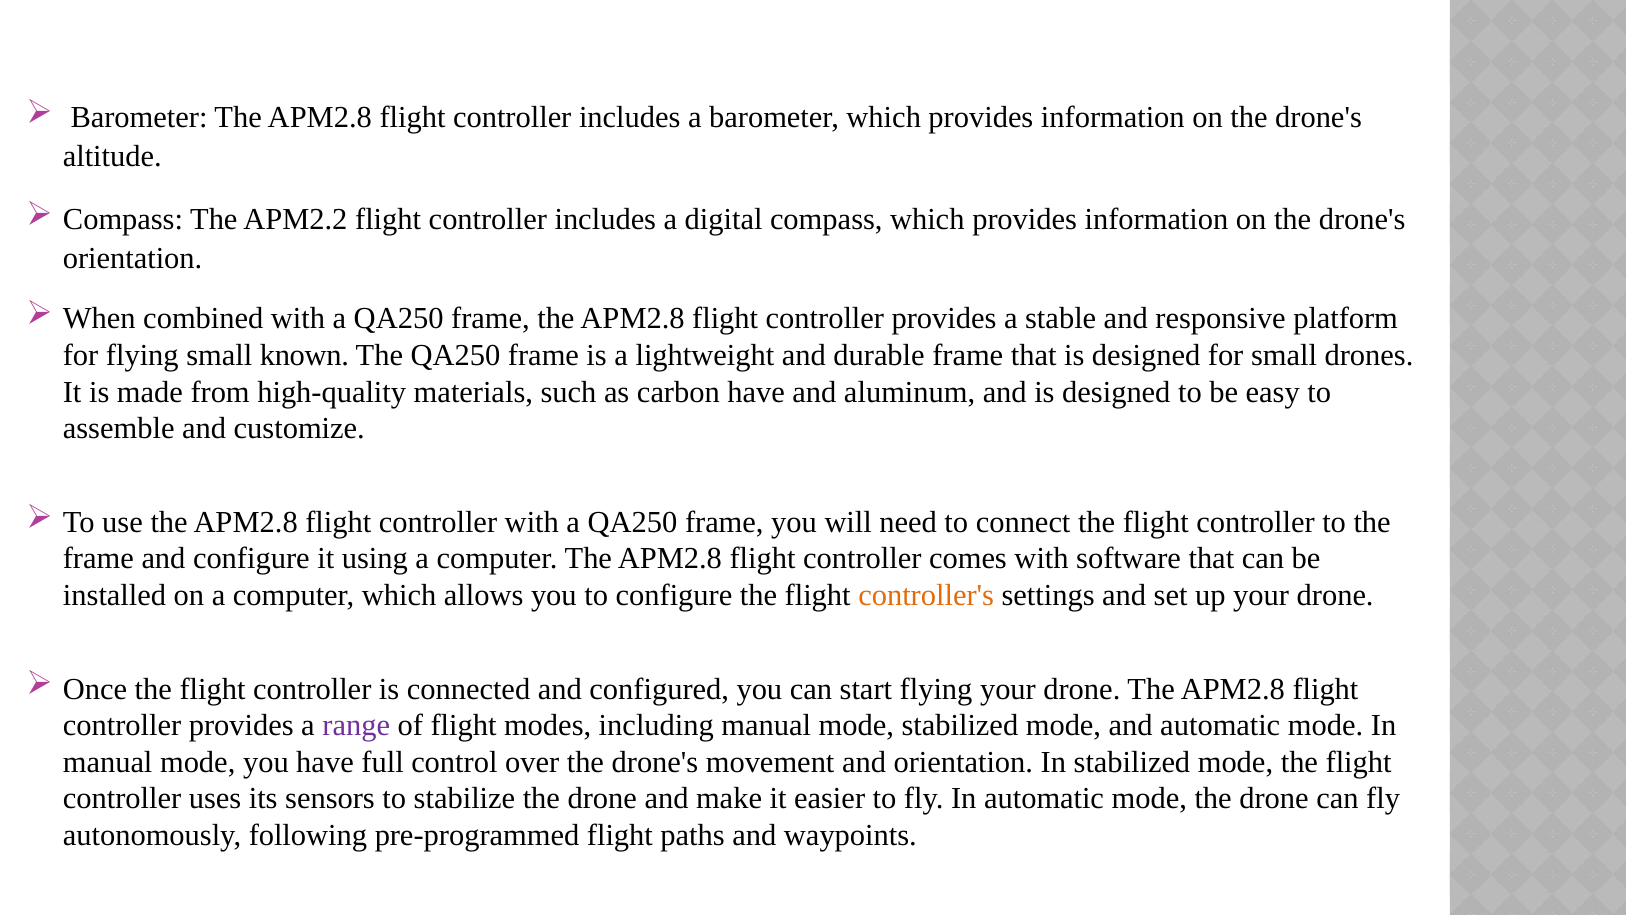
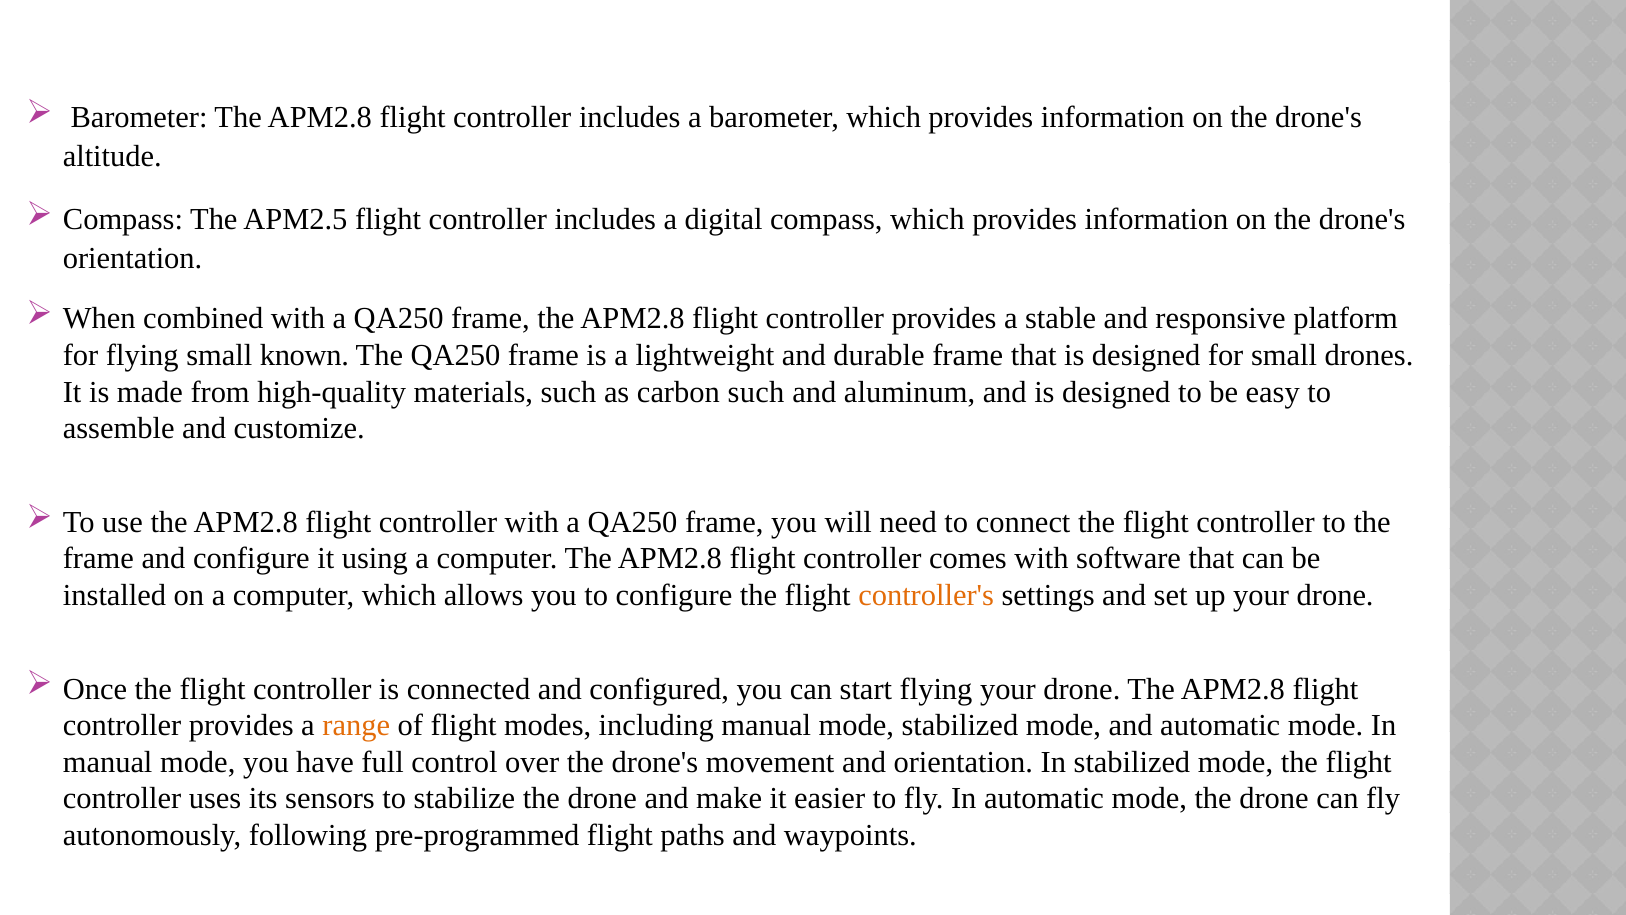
APM2.2: APM2.2 -> APM2.5
carbon have: have -> such
range colour: purple -> orange
